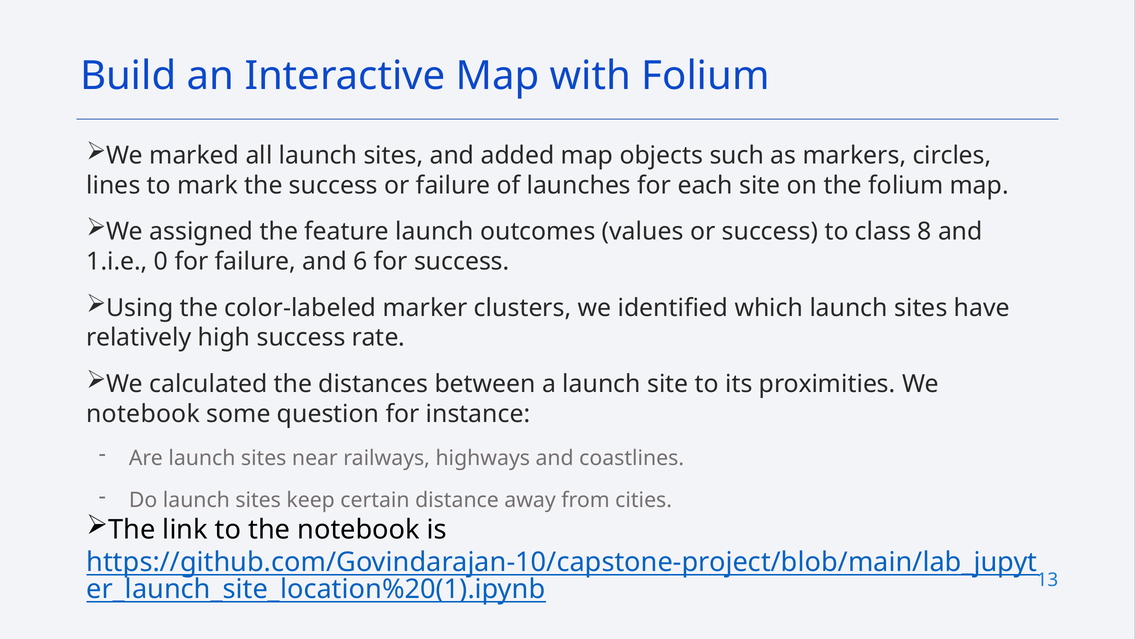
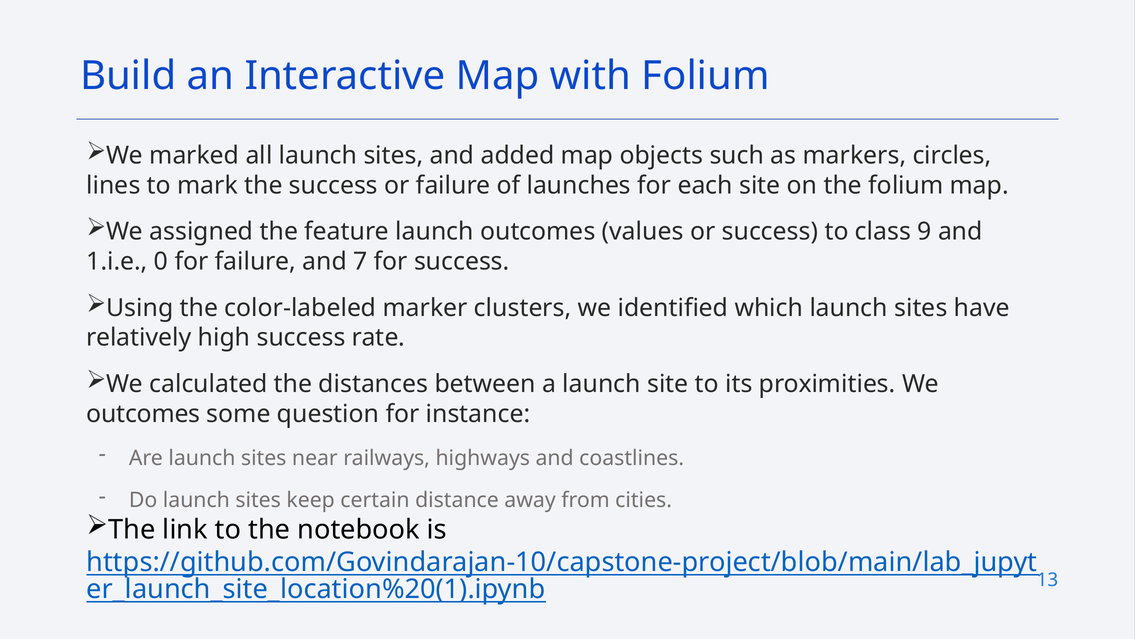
8: 8 -> 9
6: 6 -> 7
notebook at (143, 414): notebook -> outcomes
